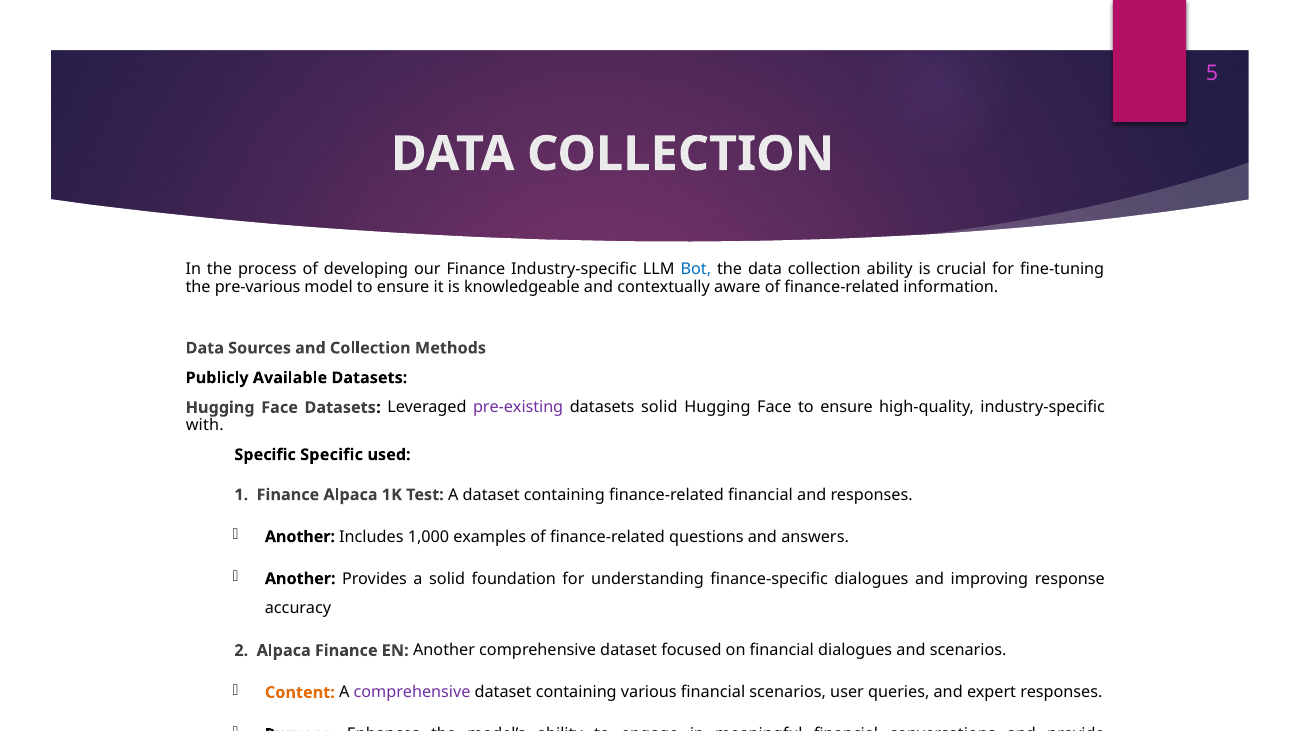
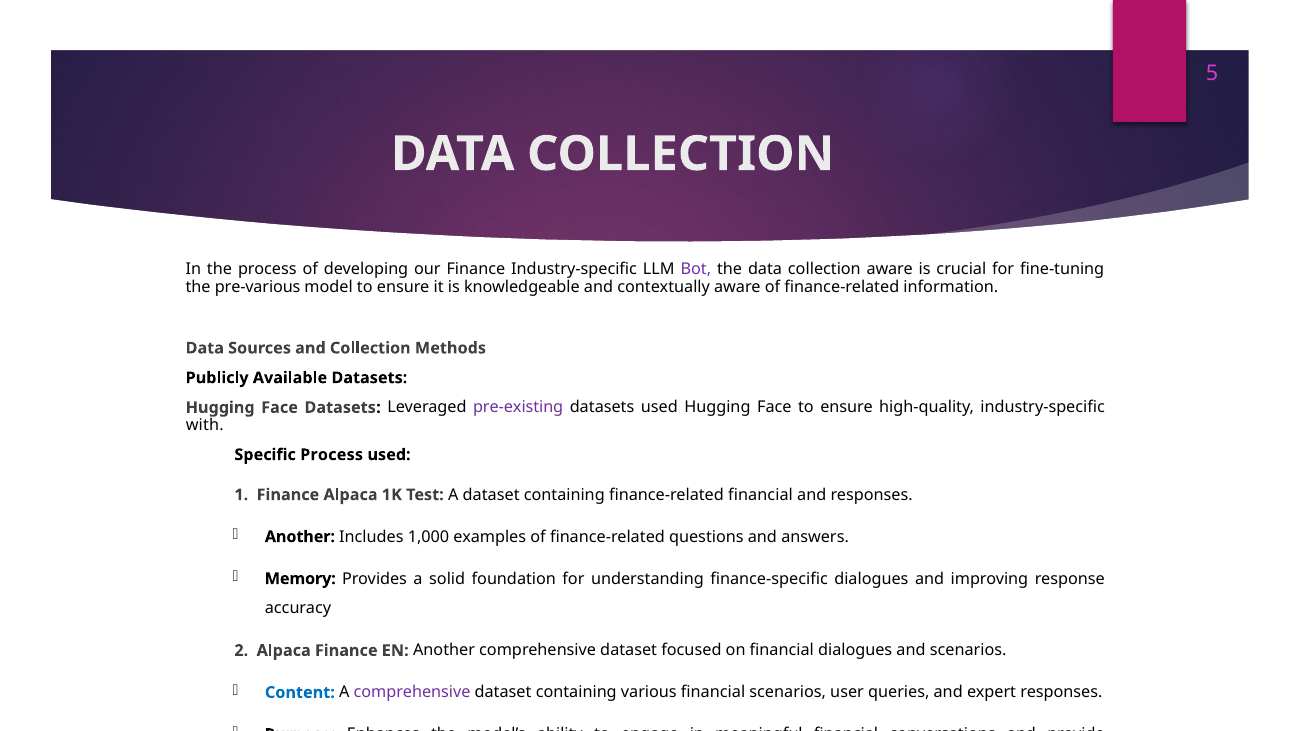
Bot colour: blue -> purple
collection ability: ability -> aware
datasets solid: solid -> used
Specific Specific: Specific -> Process
Another at (300, 579): Another -> Memory
Content colour: orange -> blue
